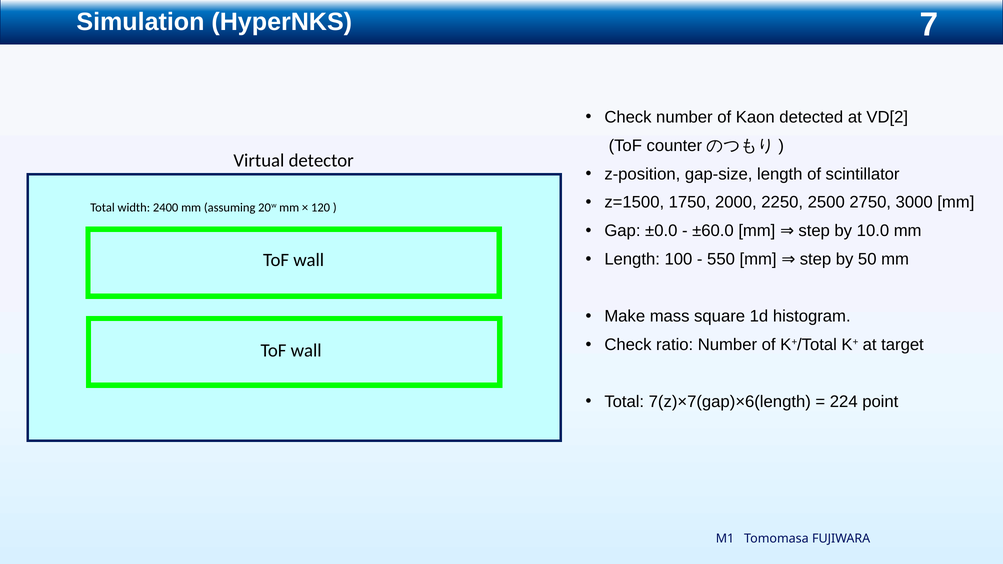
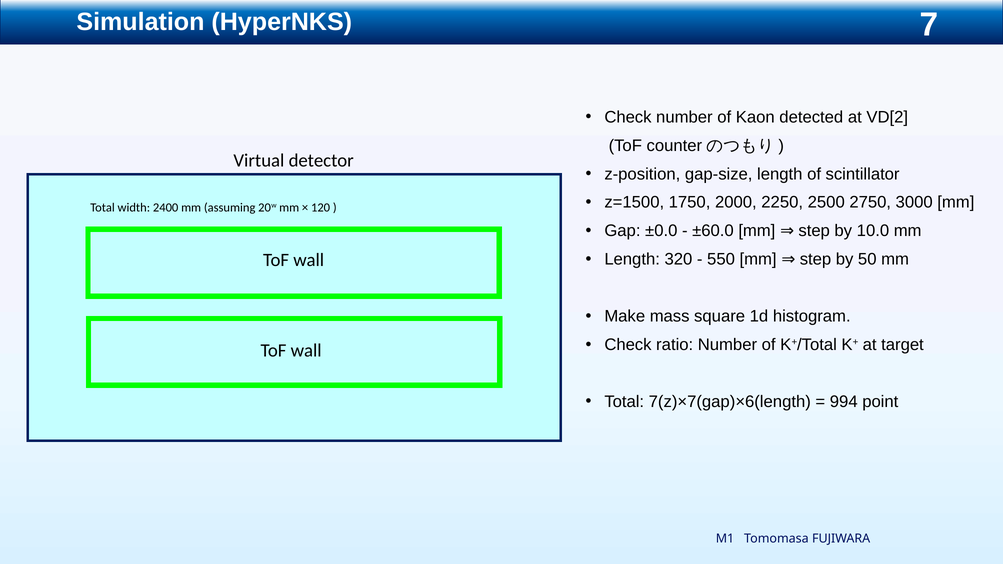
100: 100 -> 320
224: 224 -> 994
